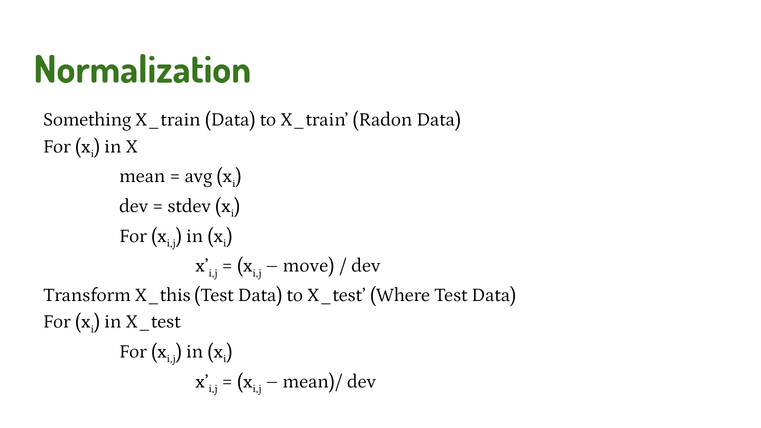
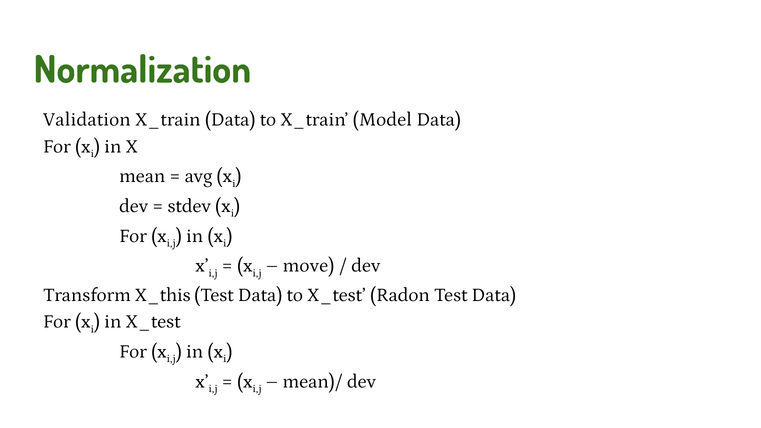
Something: Something -> Validation
Radon: Radon -> Model
Where: Where -> Radon
